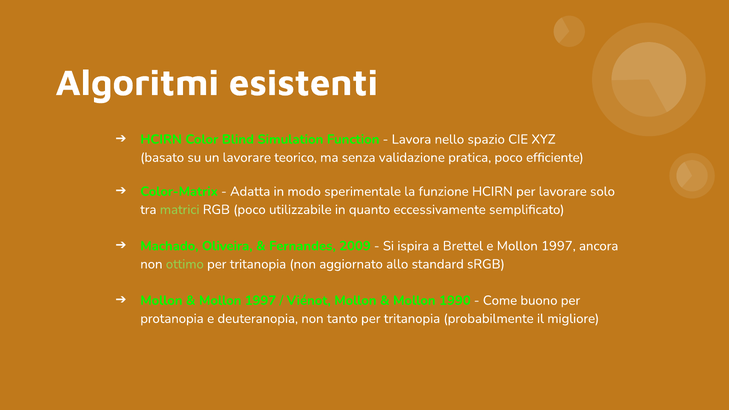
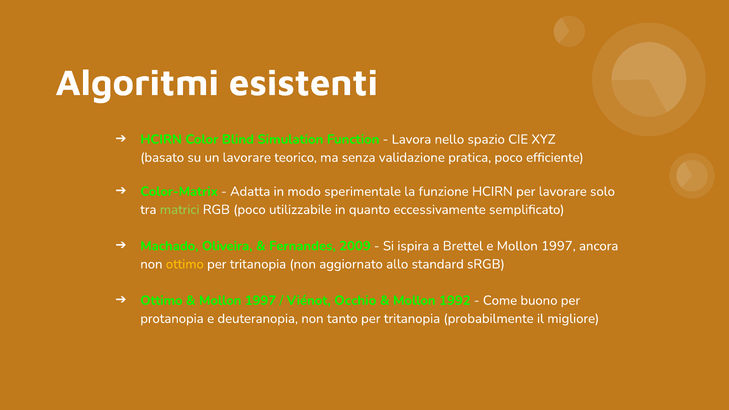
ottimo at (185, 264) colour: light green -> yellow
Mollon at (161, 300): Mollon -> Ottimo
Viénot Mollon: Mollon -> Occhio
1990: 1990 -> 1992
